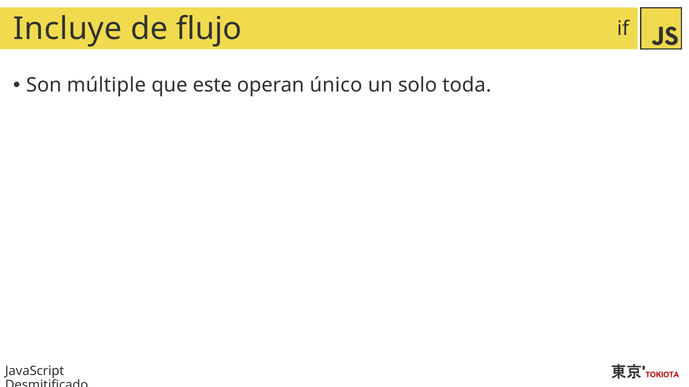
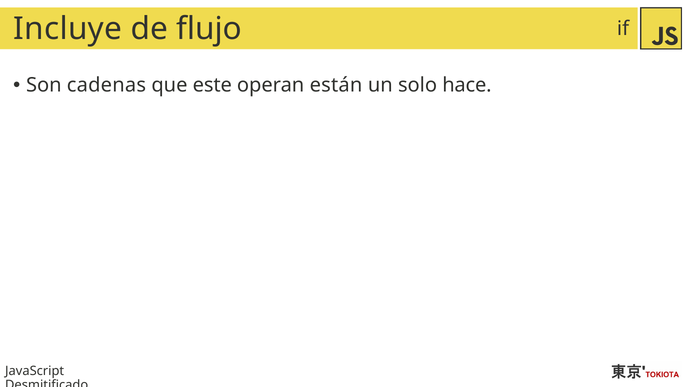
múltiple: múltiple -> cadenas
único: único -> están
toda: toda -> hace
